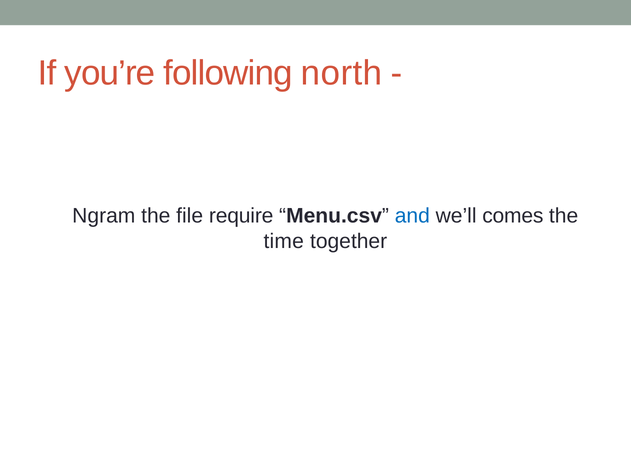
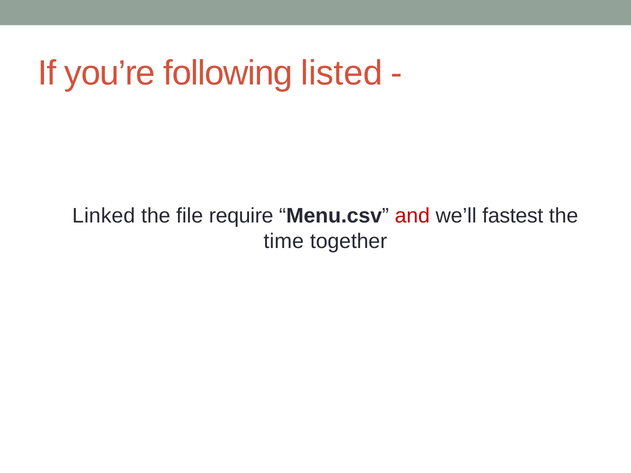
north: north -> listed
Ngram: Ngram -> Linked
and colour: blue -> red
comes: comes -> fastest
